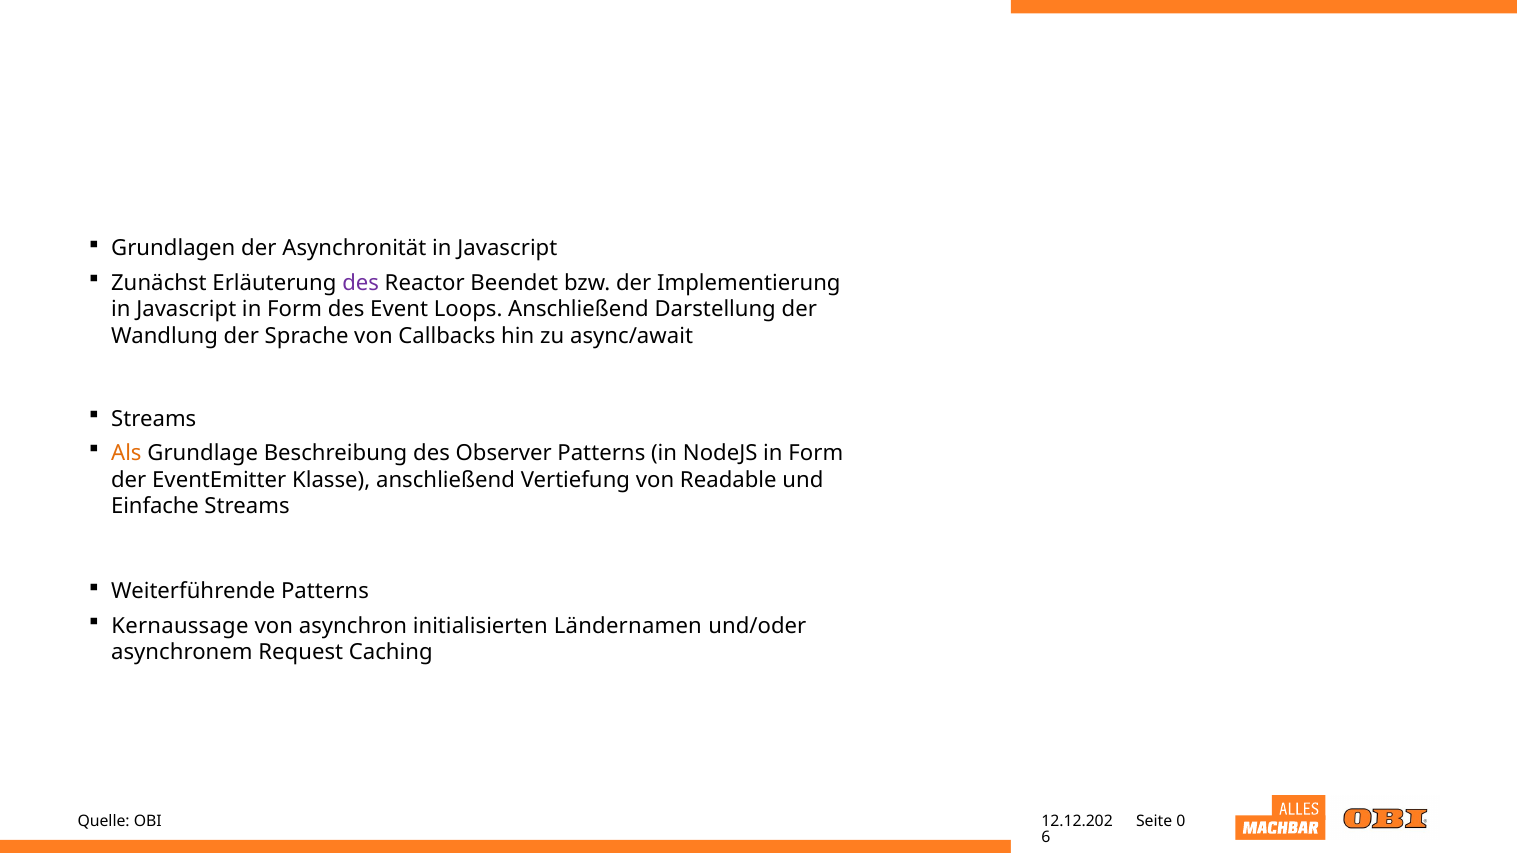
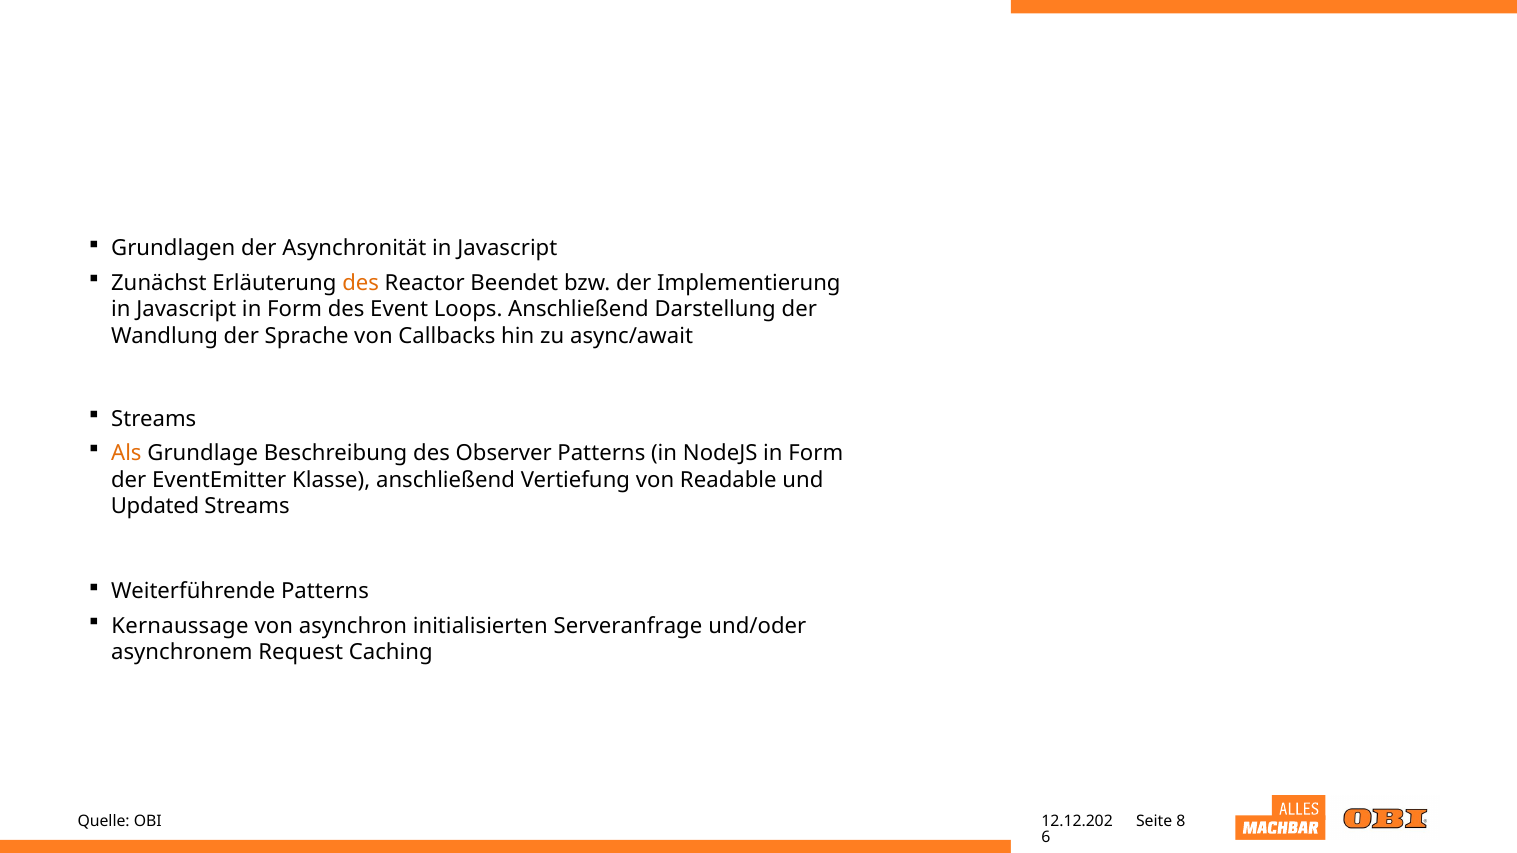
des at (361, 283) colour: purple -> orange
Einfache: Einfache -> Updated
Ländernamen: Ländernamen -> Serveranfrage
0: 0 -> 8
